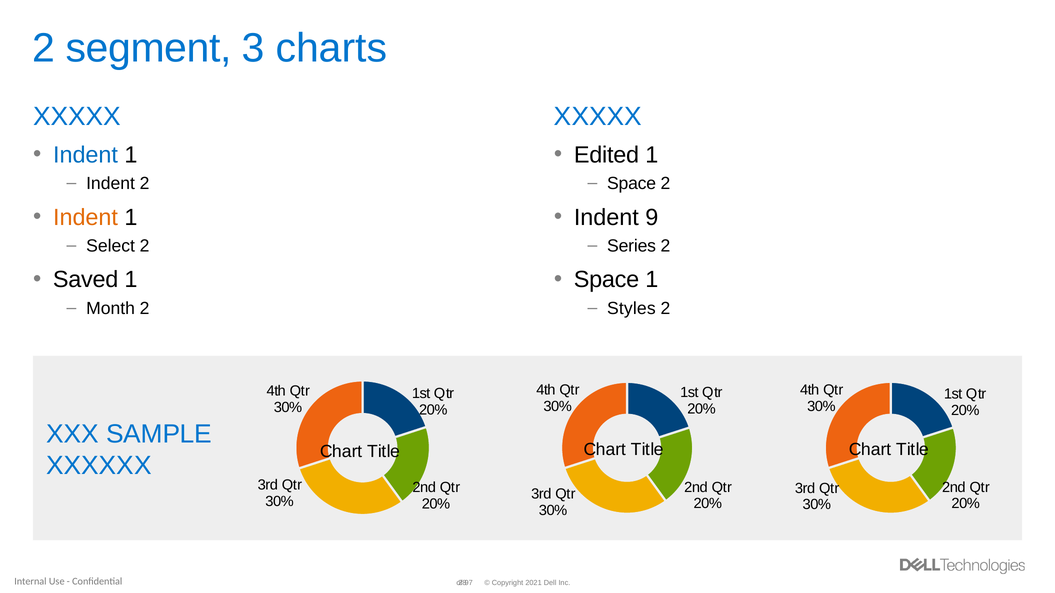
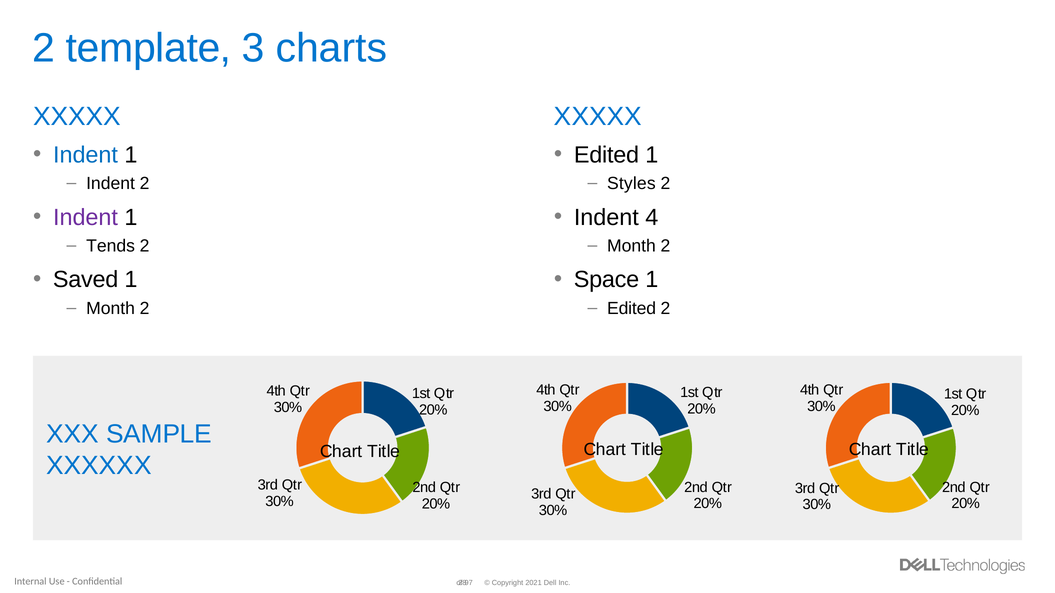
segment: segment -> template
Space at (632, 184): Space -> Styles
Indent at (86, 217) colour: orange -> purple
9: 9 -> 4
Select: Select -> Tends
Series at (632, 246): Series -> Month
Styles at (631, 309): Styles -> Edited
